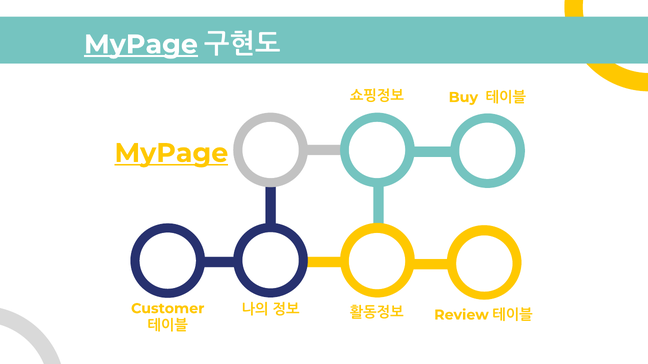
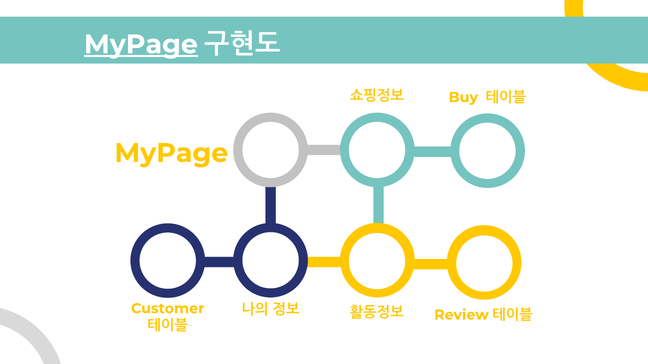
MyPage at (171, 153) underline: present -> none
